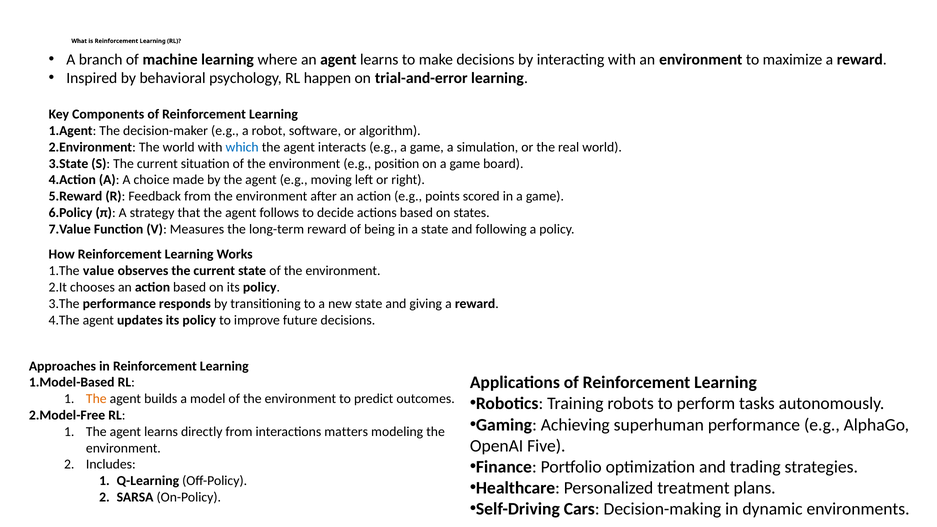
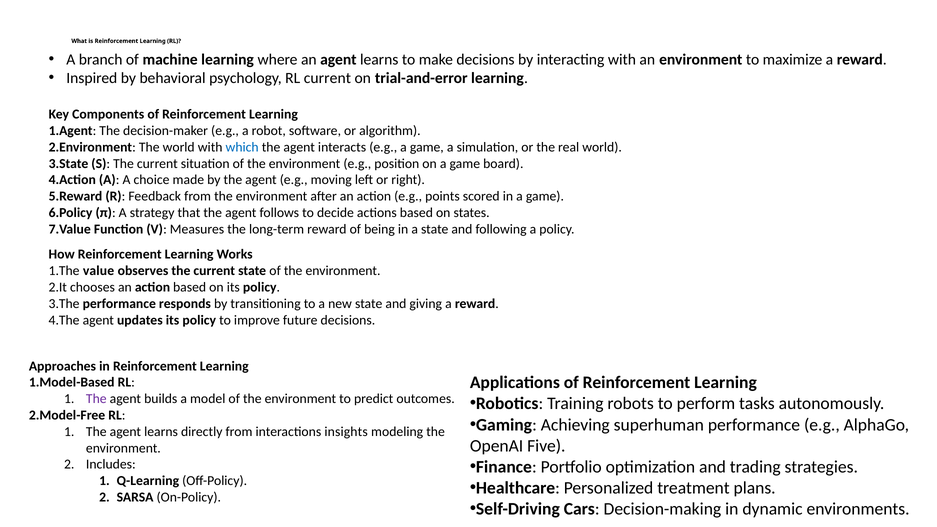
RL happen: happen -> current
The at (96, 399) colour: orange -> purple
matters: matters -> insights
